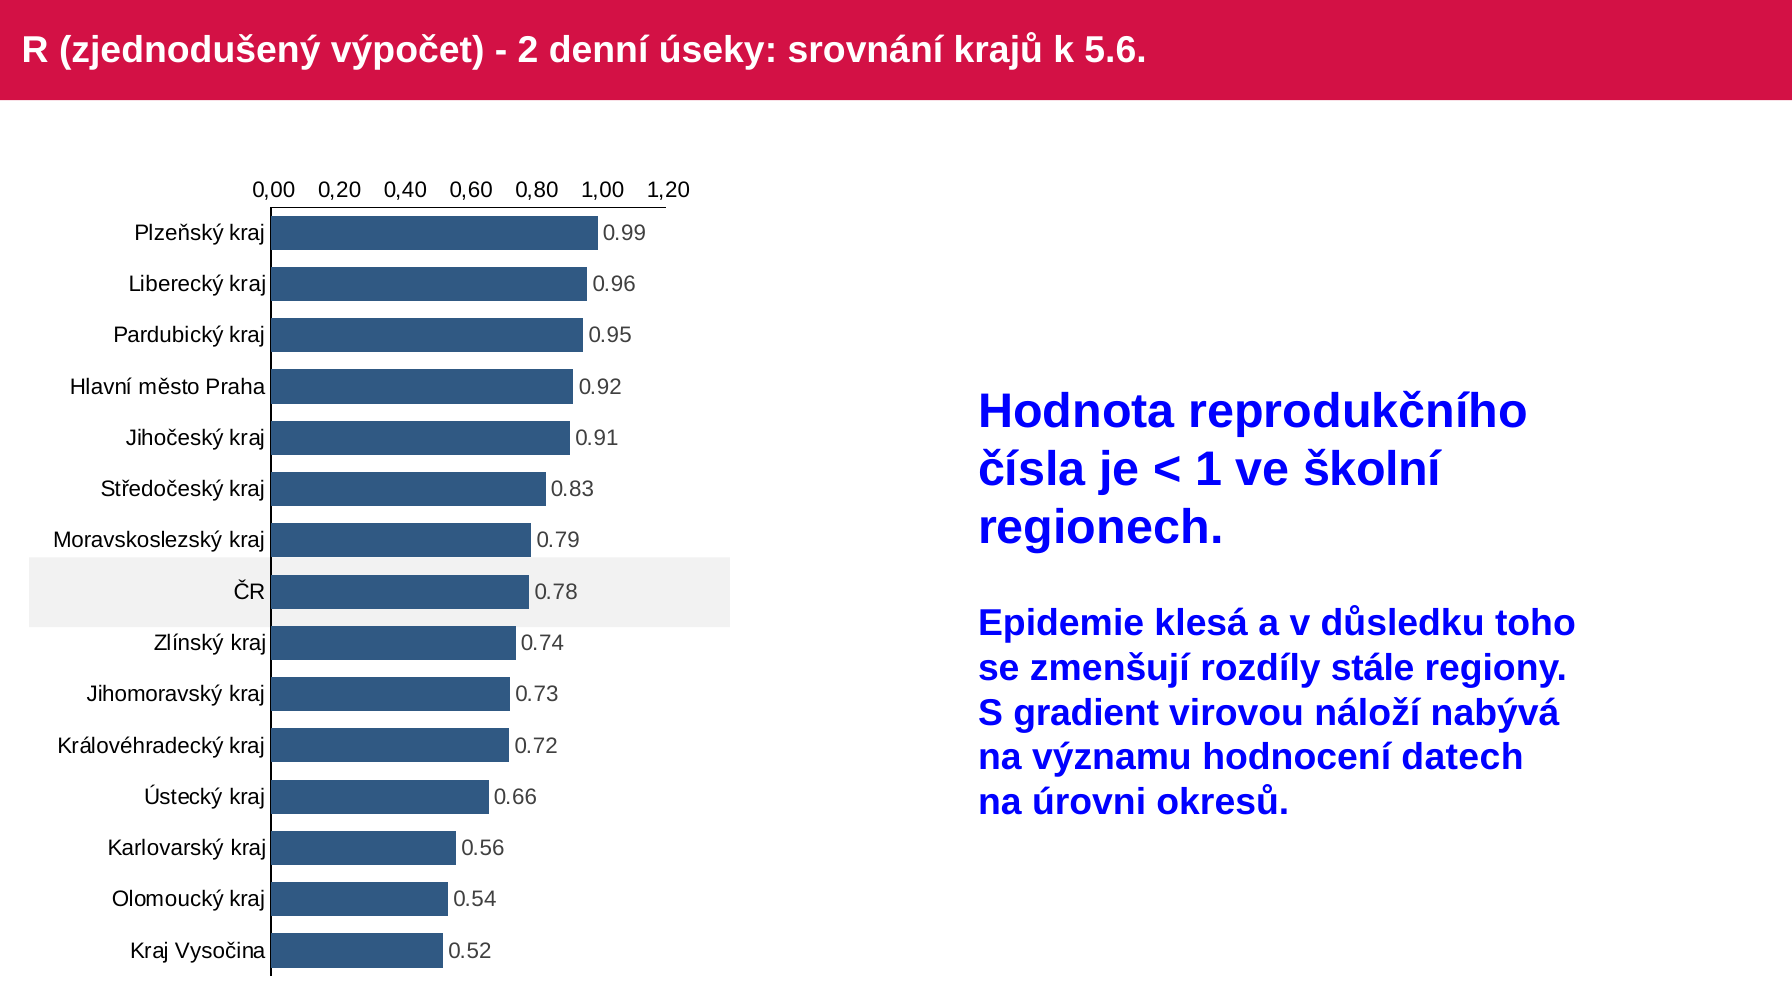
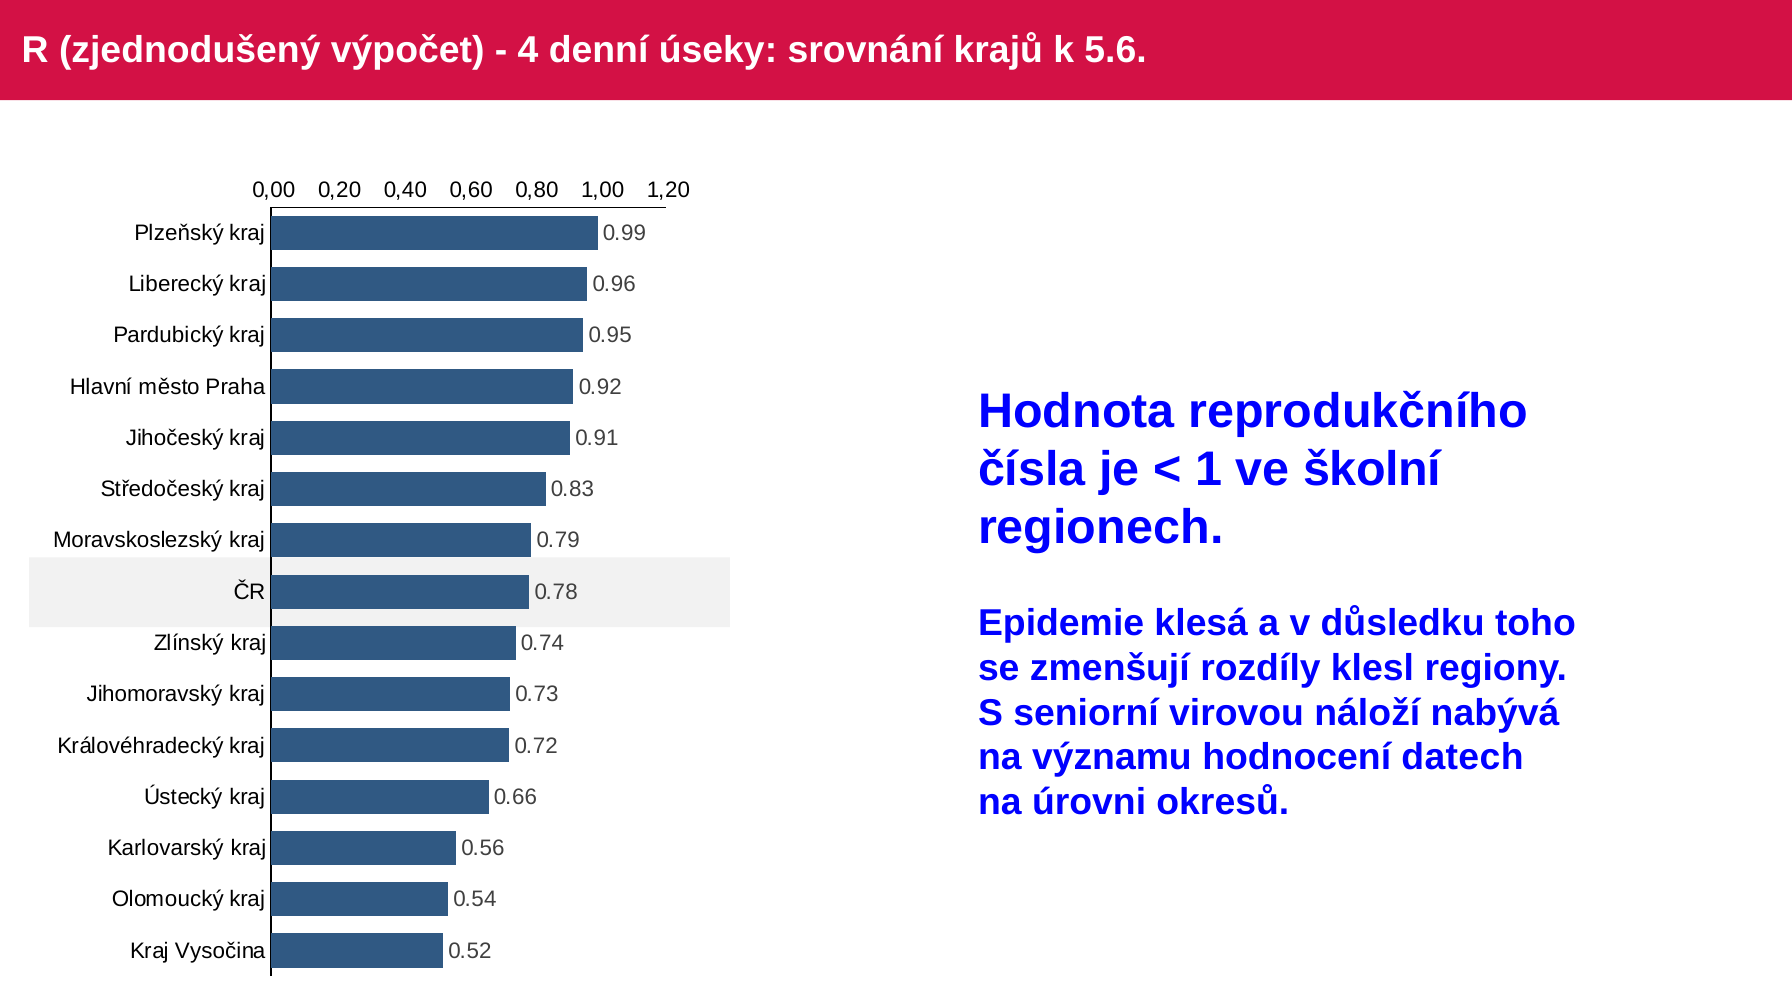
2: 2 -> 4
stále: stále -> klesl
gradient: gradient -> seniorní
